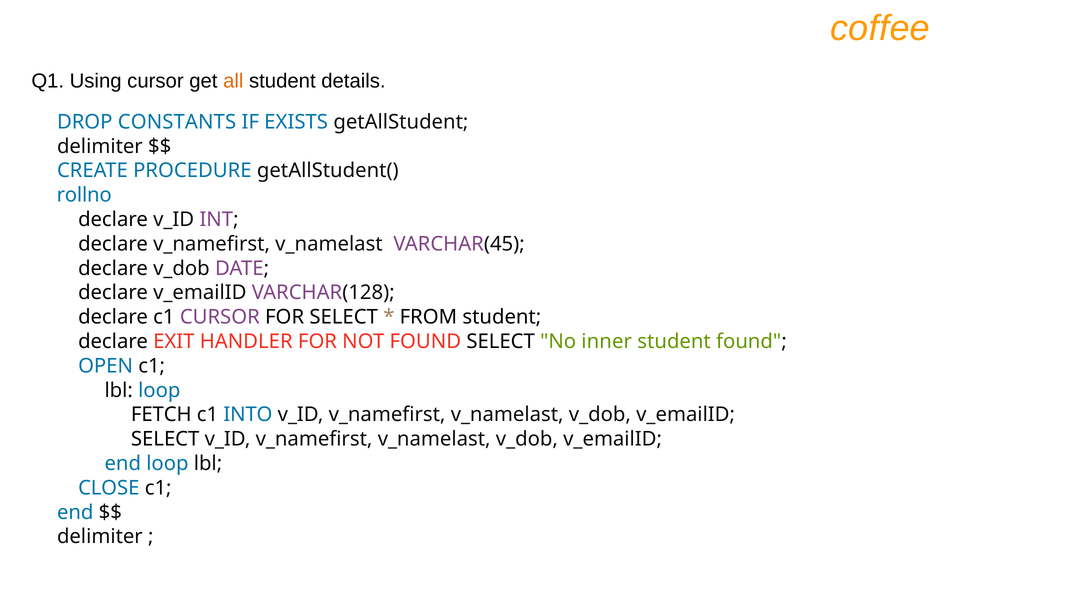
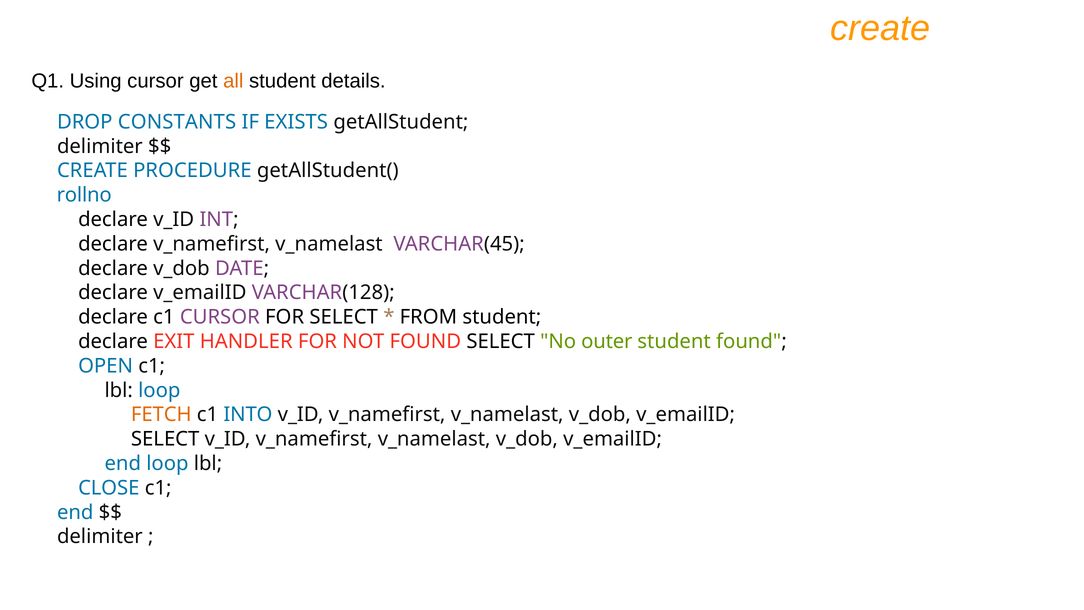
coffee at (880, 28): coffee -> create
inner: inner -> outer
FETCH colour: black -> orange
